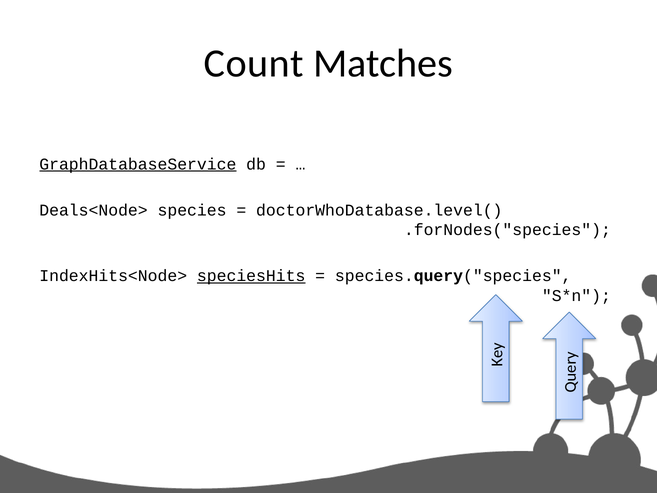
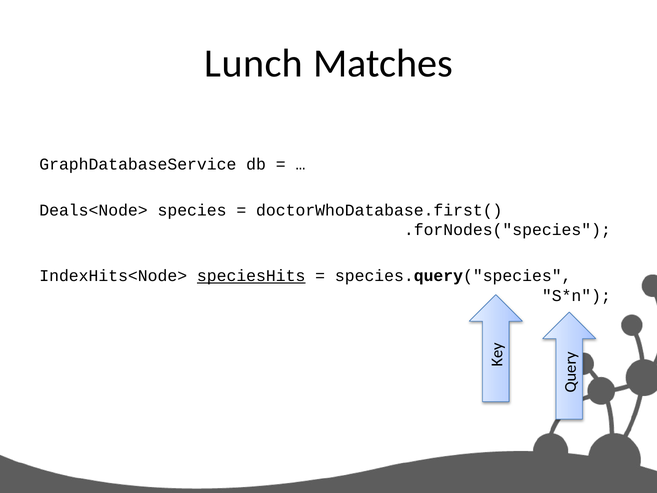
Count: Count -> Lunch
GraphDatabaseService underline: present -> none
doctorWhoDatabase.level(: doctorWhoDatabase.level( -> doctorWhoDatabase.first(
